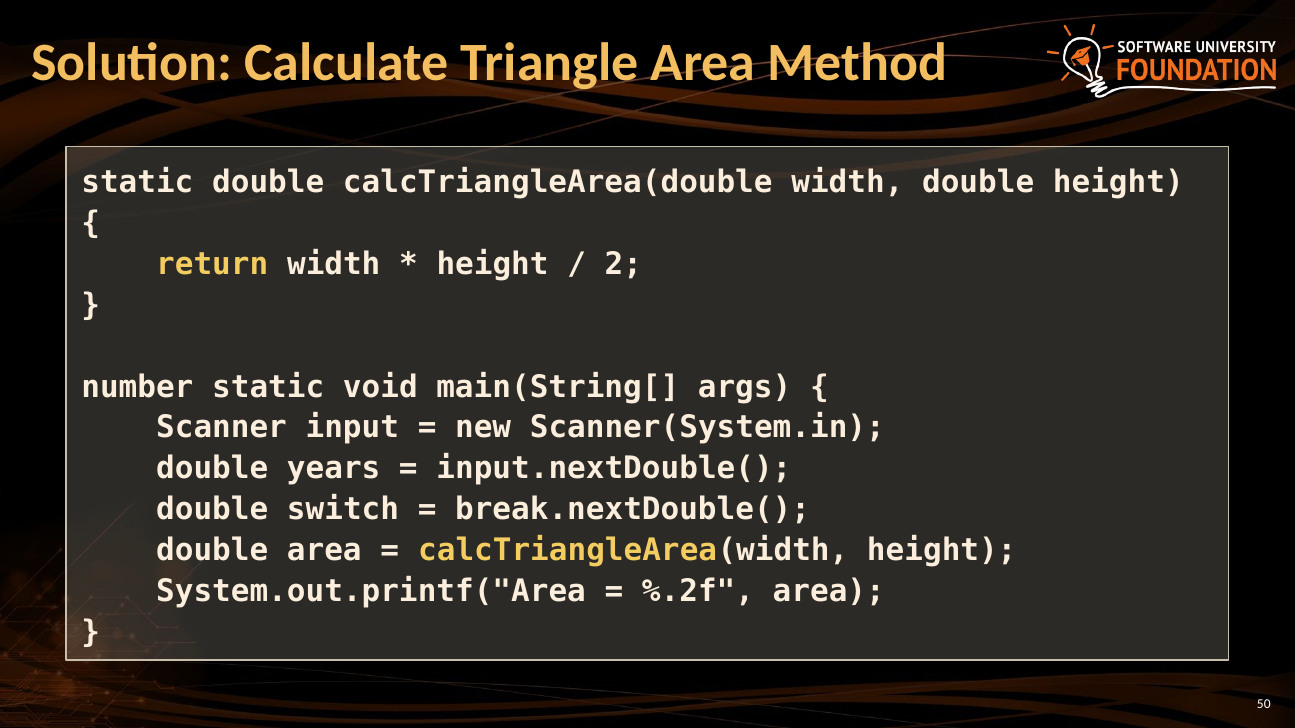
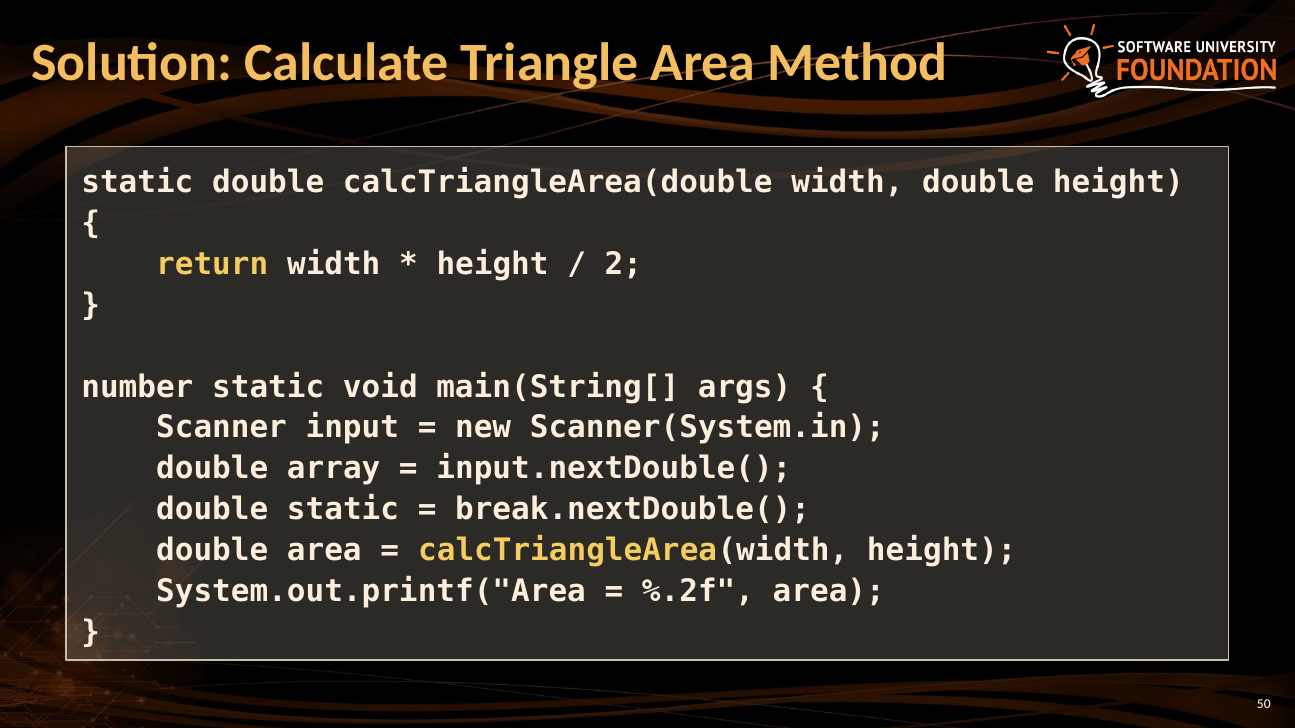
years: years -> array
double switch: switch -> static
